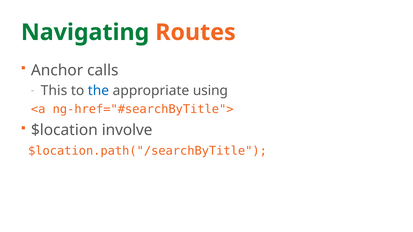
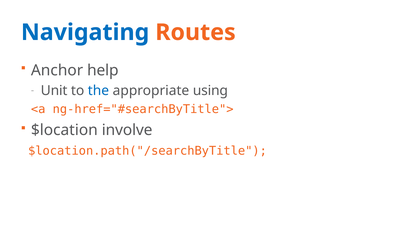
Navigating colour: green -> blue
calls: calls -> help
This: This -> Unit
